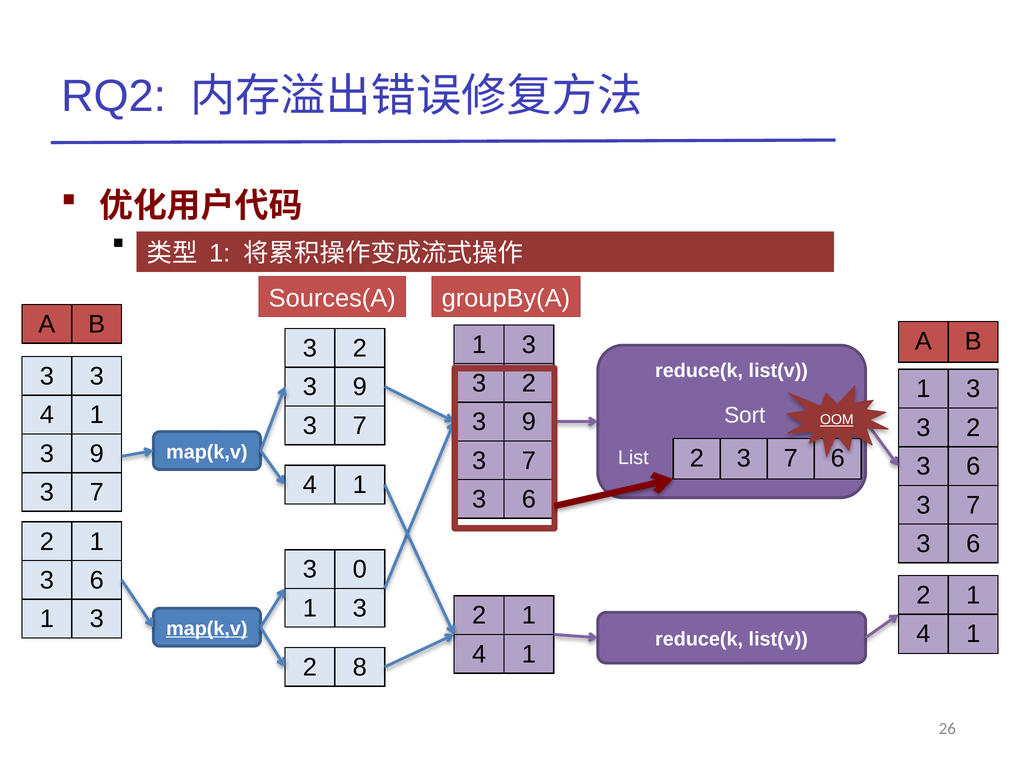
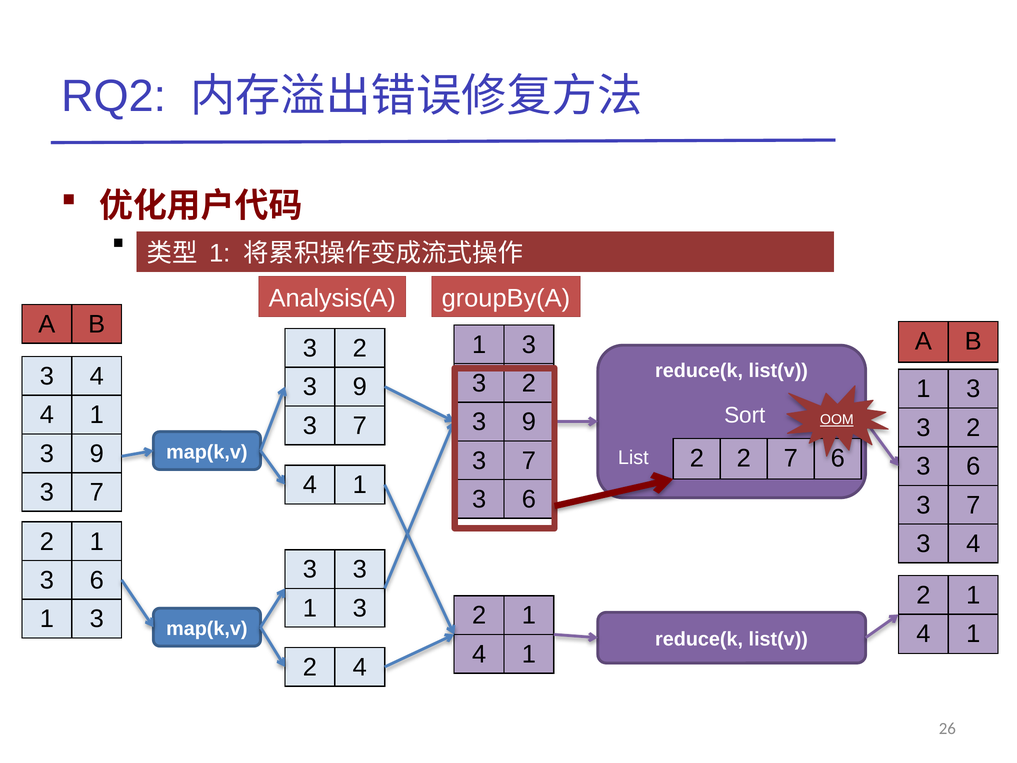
Sources(A: Sources(A -> Analysis(A
3 at (97, 376): 3 -> 4
3 at (744, 458): 3 -> 2
6 at (973, 544): 6 -> 4
0 at (360, 569): 0 -> 3
map(k,v at (207, 628) underline: present -> none
2 8: 8 -> 4
